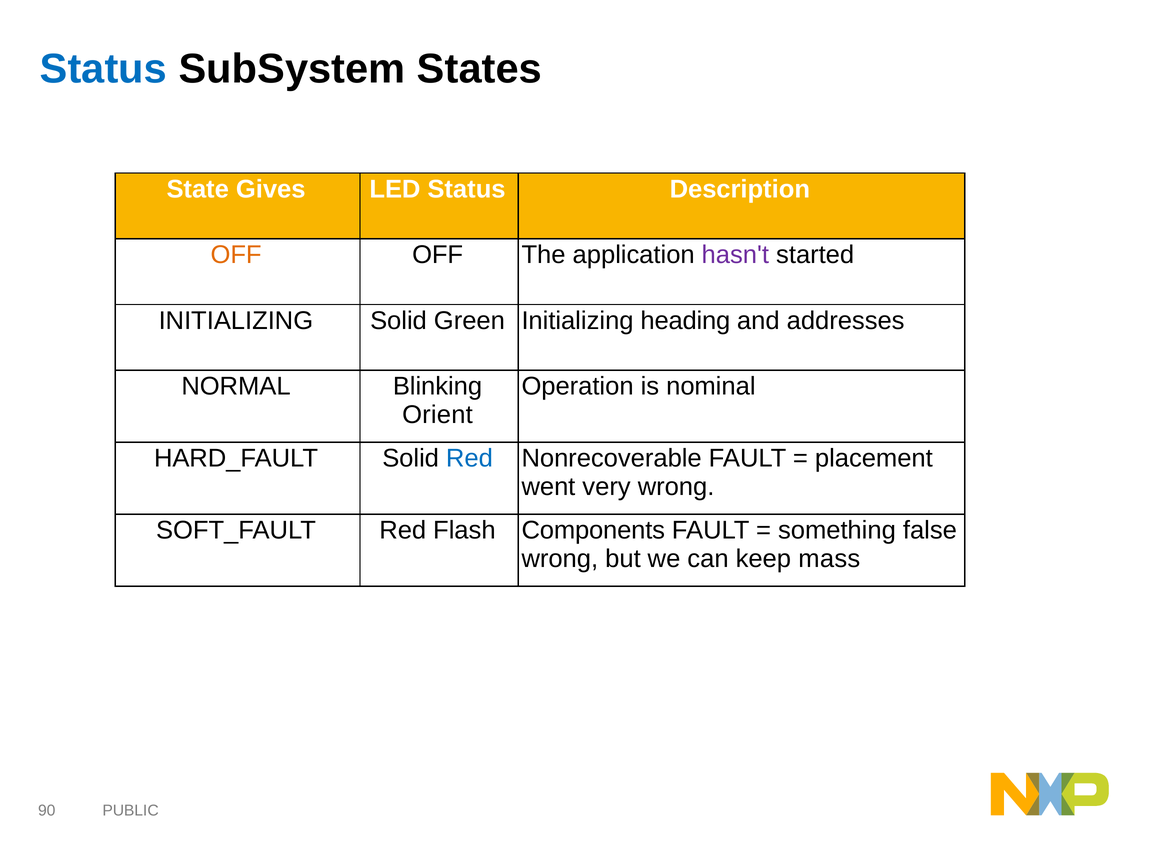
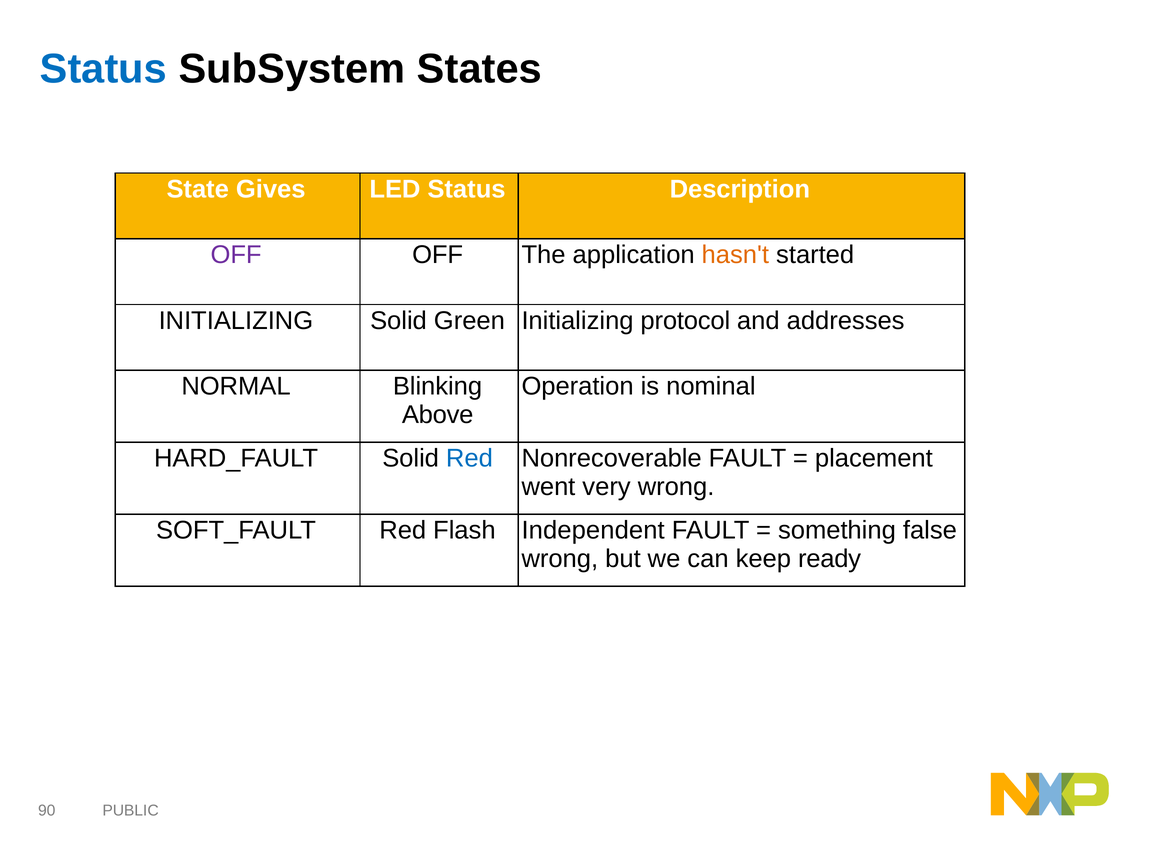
OFF at (236, 255) colour: orange -> purple
hasn't colour: purple -> orange
heading: heading -> protocol
Orient: Orient -> Above
Components: Components -> Independent
mass: mass -> ready
